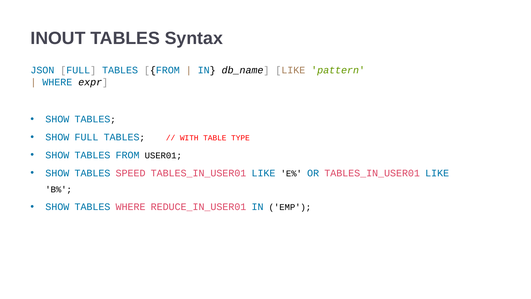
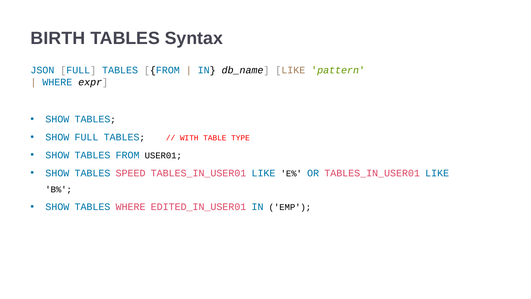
INOUT: INOUT -> BIRTH
REDUCE_IN_USER01: REDUCE_IN_USER01 -> EDITED_IN_USER01
